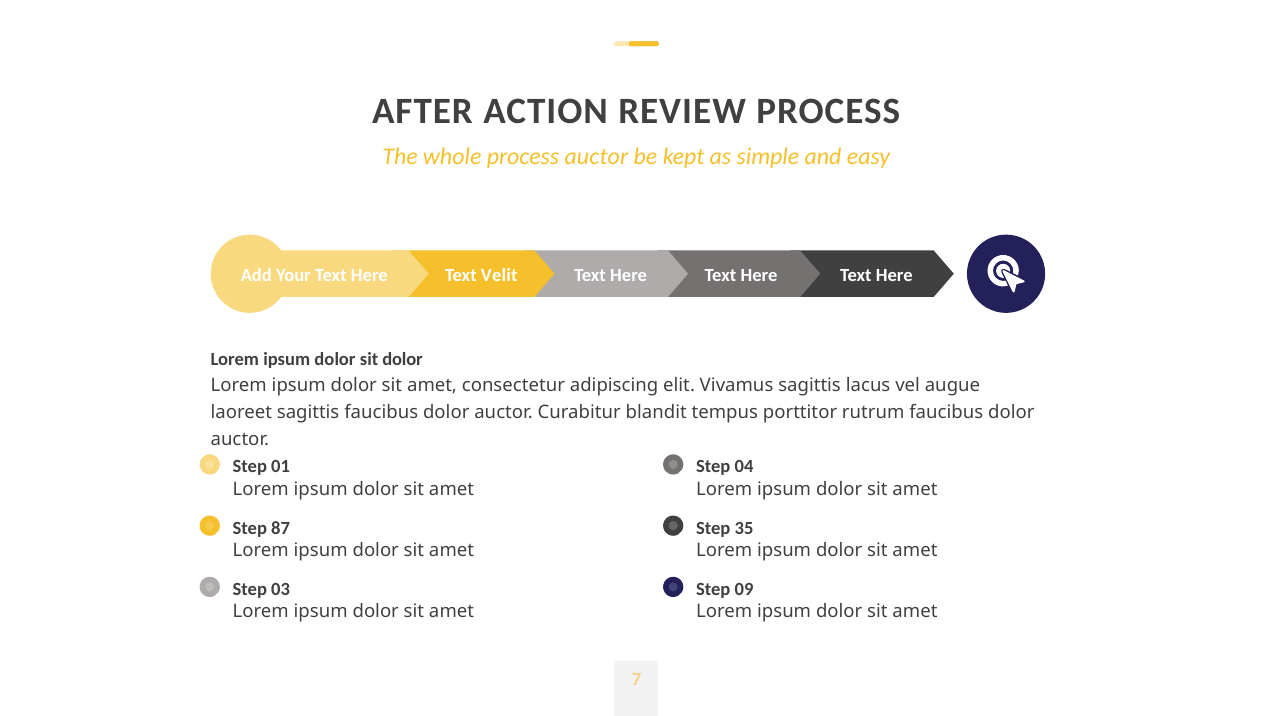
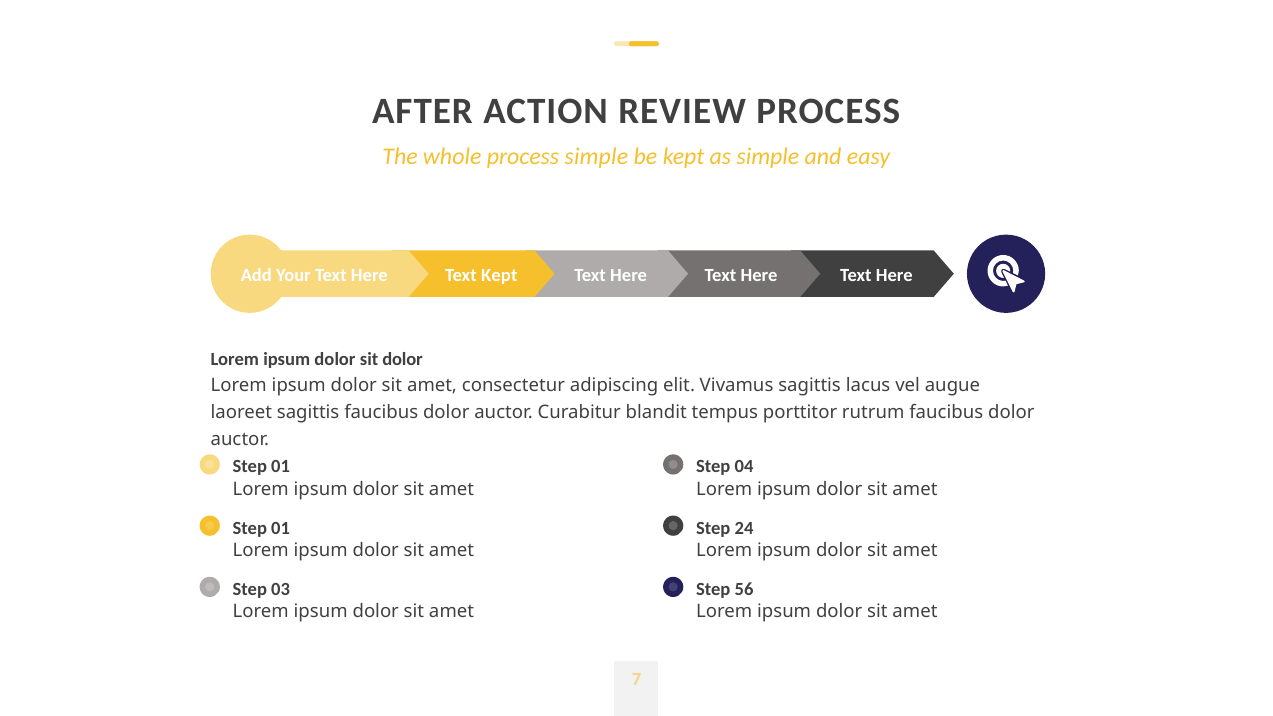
process auctor: auctor -> simple
Text Velit: Velit -> Kept
87 at (281, 528): 87 -> 01
35: 35 -> 24
09: 09 -> 56
